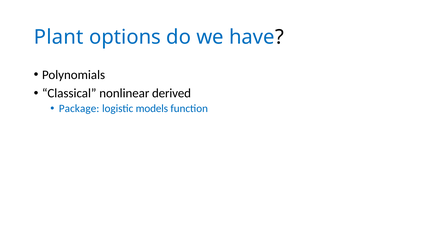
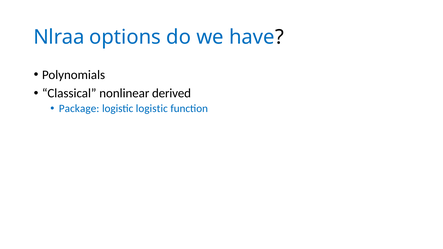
Plant: Plant -> Nlraa
logistic models: models -> logistic
